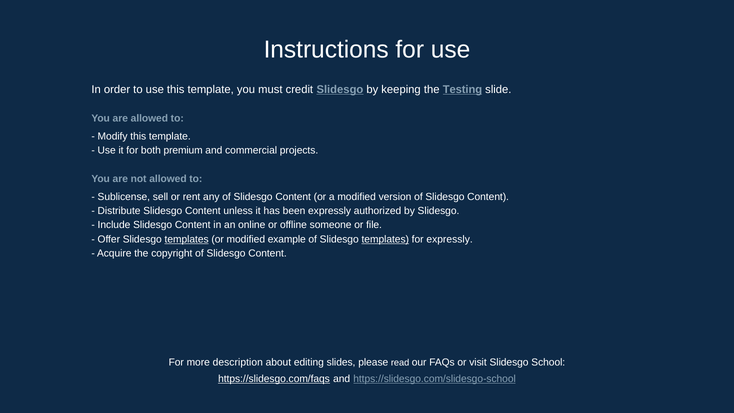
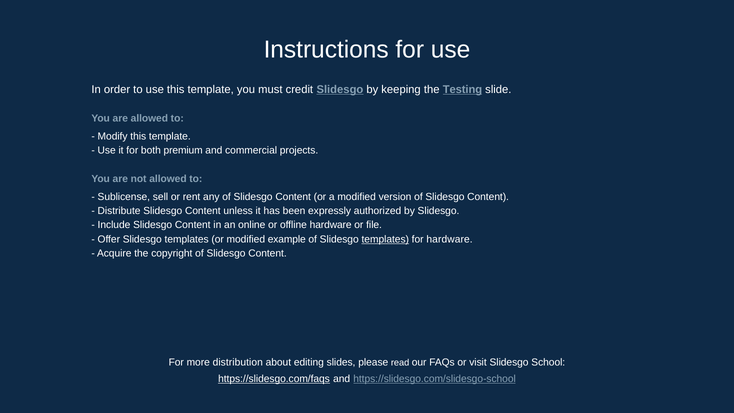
offline someone: someone -> hardware
templates at (187, 239) underline: present -> none
for expressly: expressly -> hardware
description: description -> distribution
